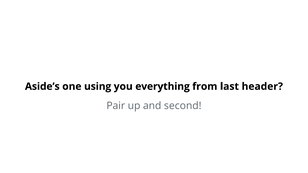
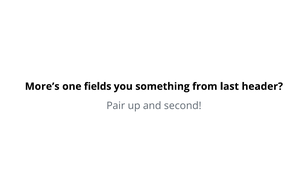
Aside’s: Aside’s -> More’s
using: using -> fields
everything: everything -> something
